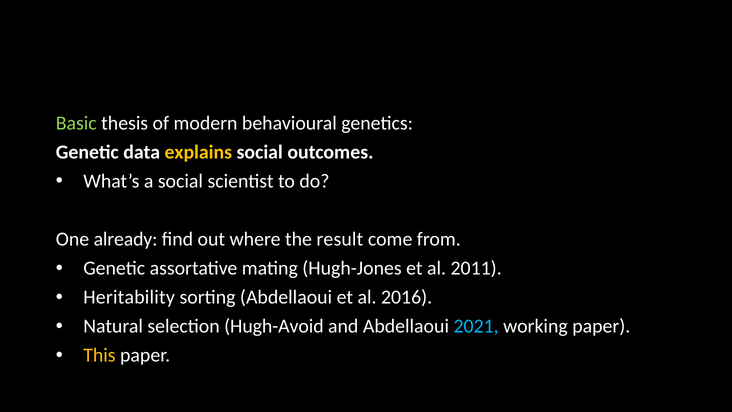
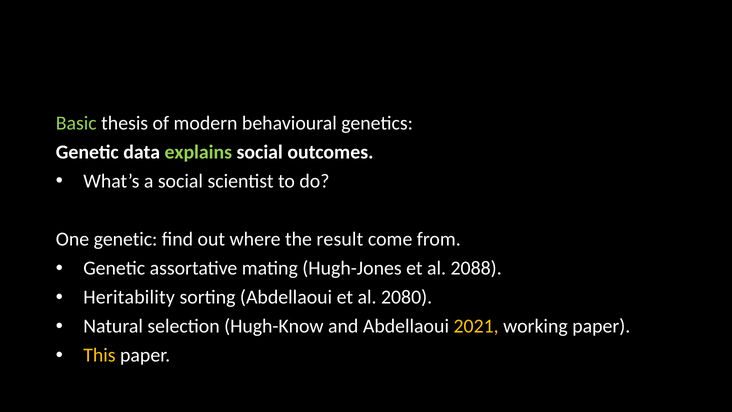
explains colour: yellow -> light green
One already: already -> genetic
2011: 2011 -> 2088
2016: 2016 -> 2080
Hugh-Avoid: Hugh-Avoid -> Hugh-Know
2021 colour: light blue -> yellow
